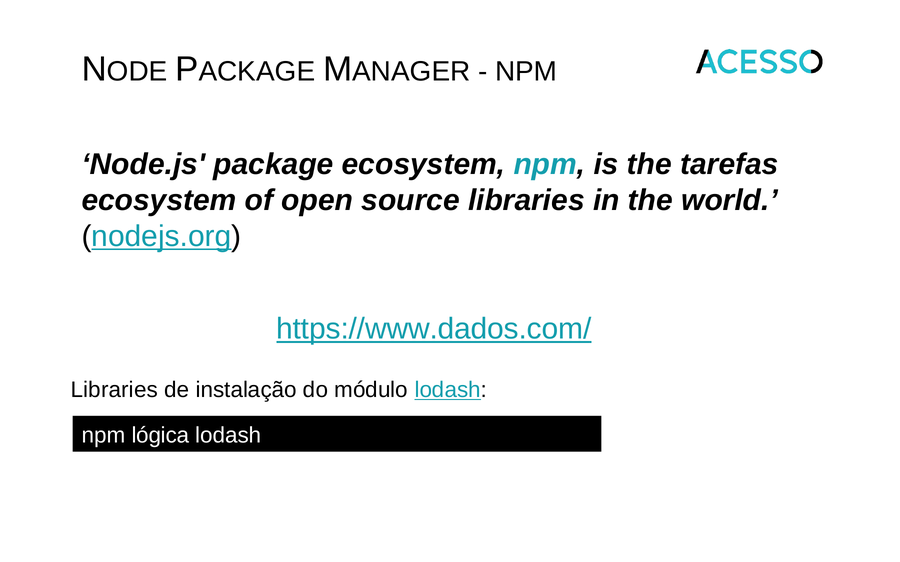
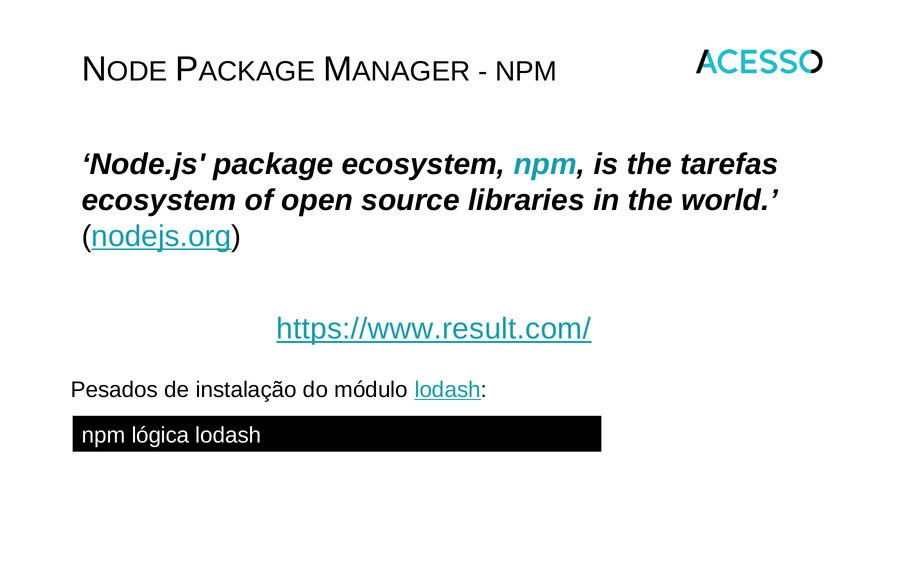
https://www.dados.com/: https://www.dados.com/ -> https://www.result.com/
Libraries at (114, 390): Libraries -> Pesados
